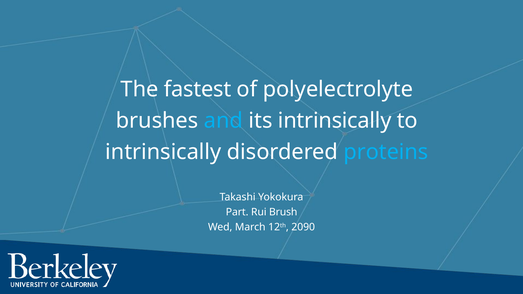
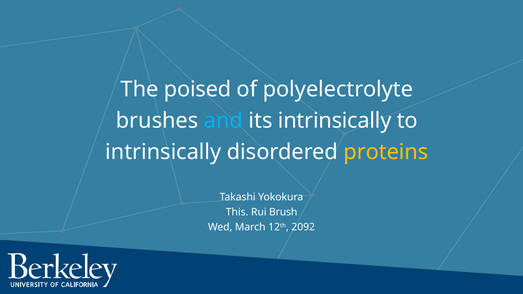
fastest: fastest -> poised
proteins colour: light blue -> yellow
Part: Part -> This
2090: 2090 -> 2092
